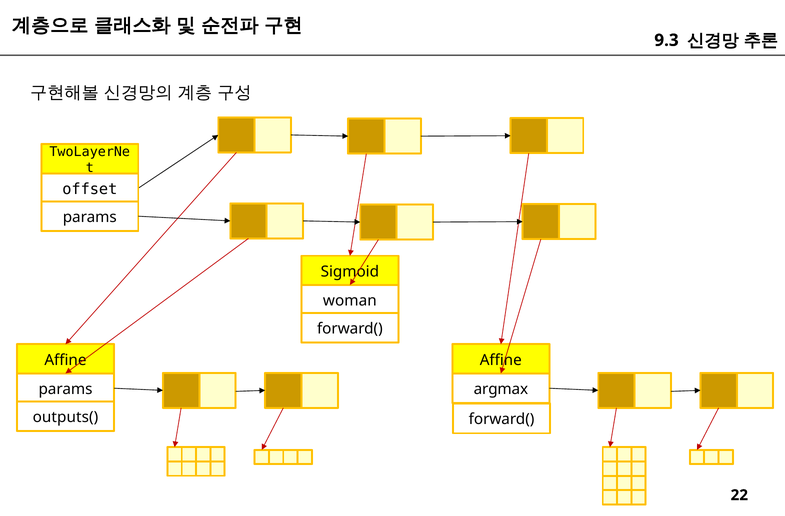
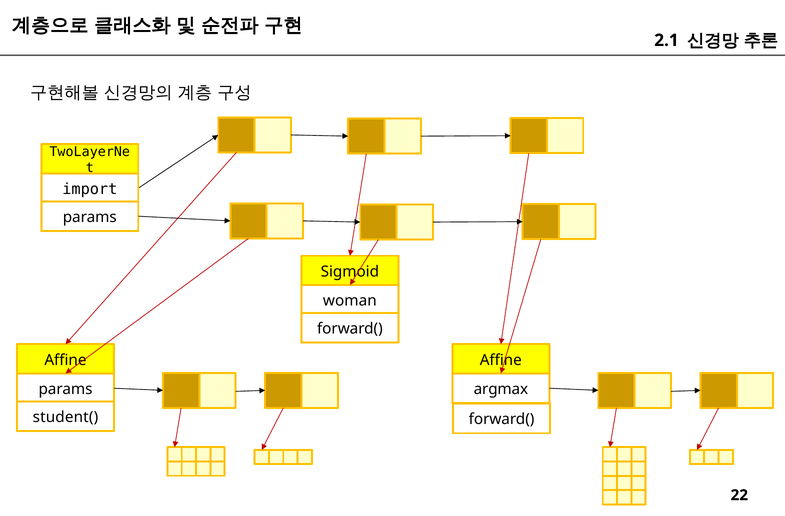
9.3: 9.3 -> 2.1
offset: offset -> import
outputs(: outputs( -> student(
